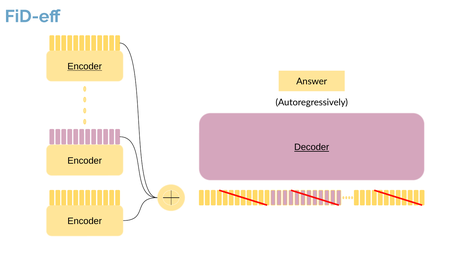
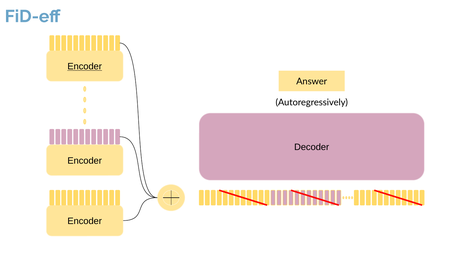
Decoder underline: present -> none
